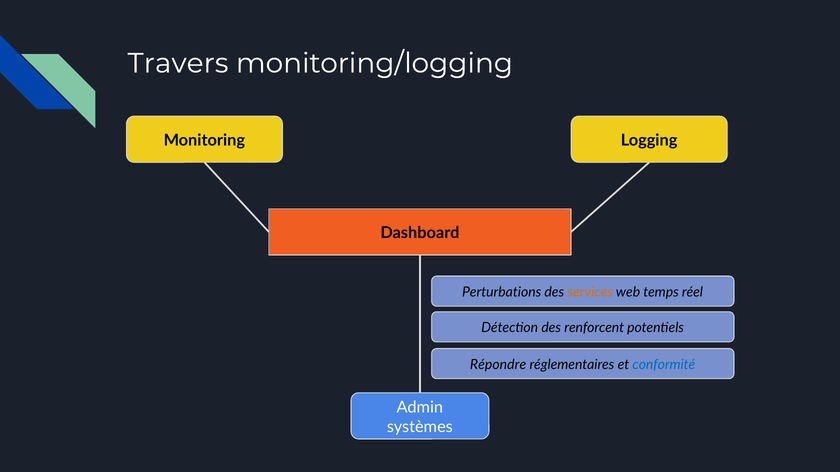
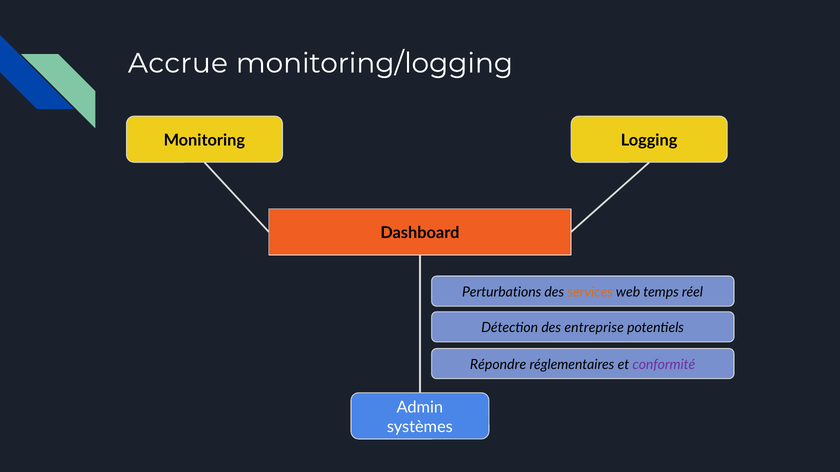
Travers: Travers -> Accrue
renforcent: renforcent -> entreprise
conformité colour: blue -> purple
